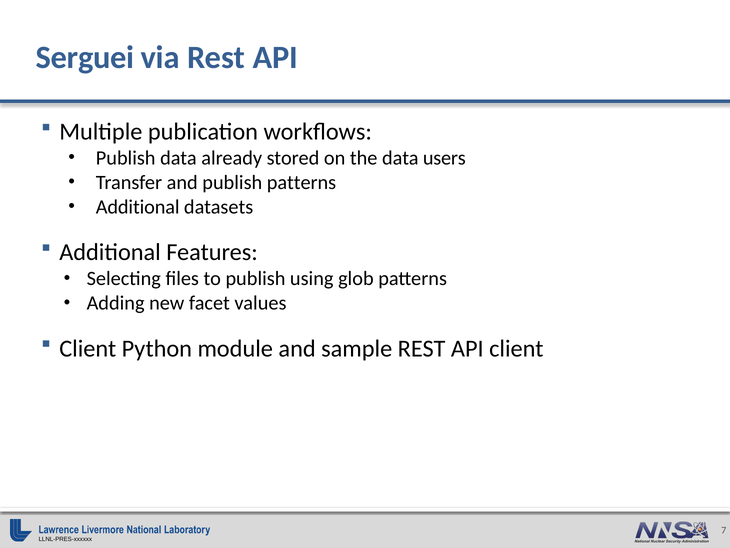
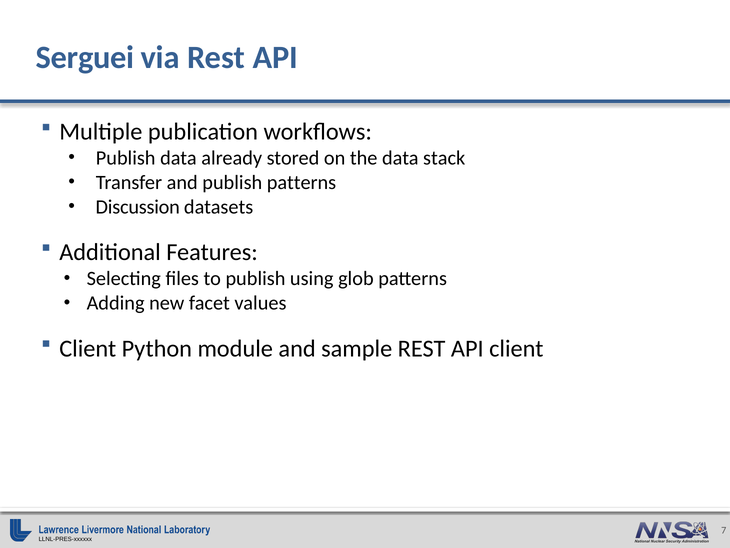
users: users -> stack
Additional at (138, 207): Additional -> Discussion
